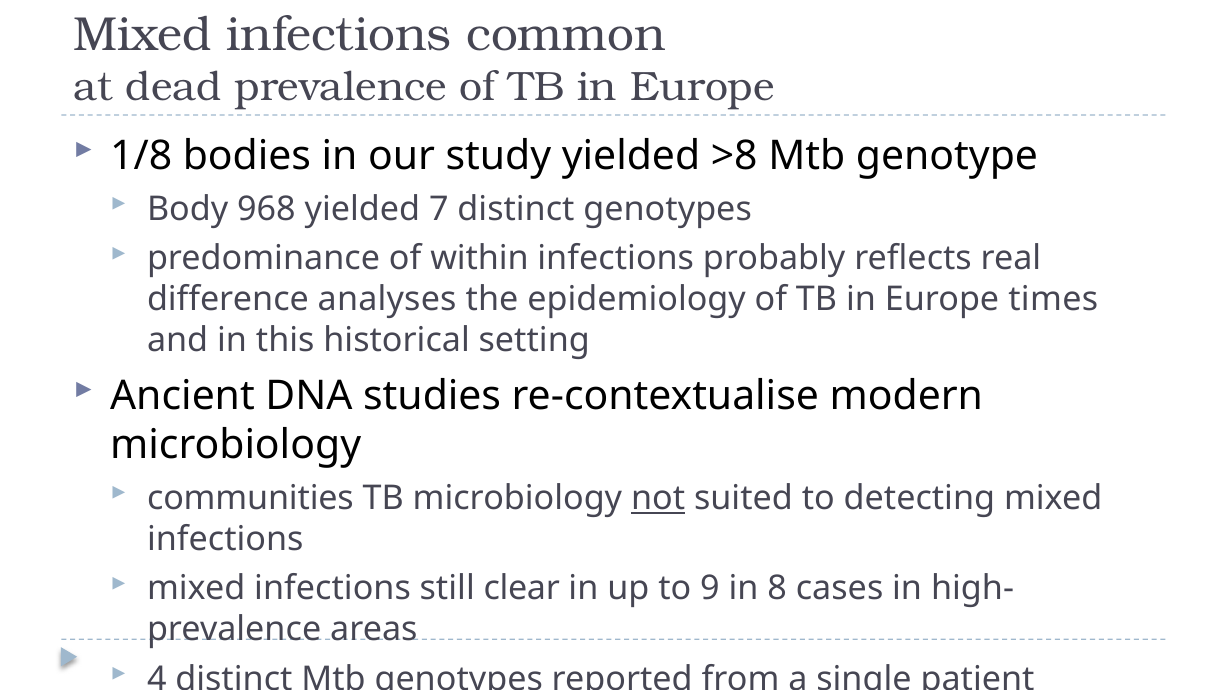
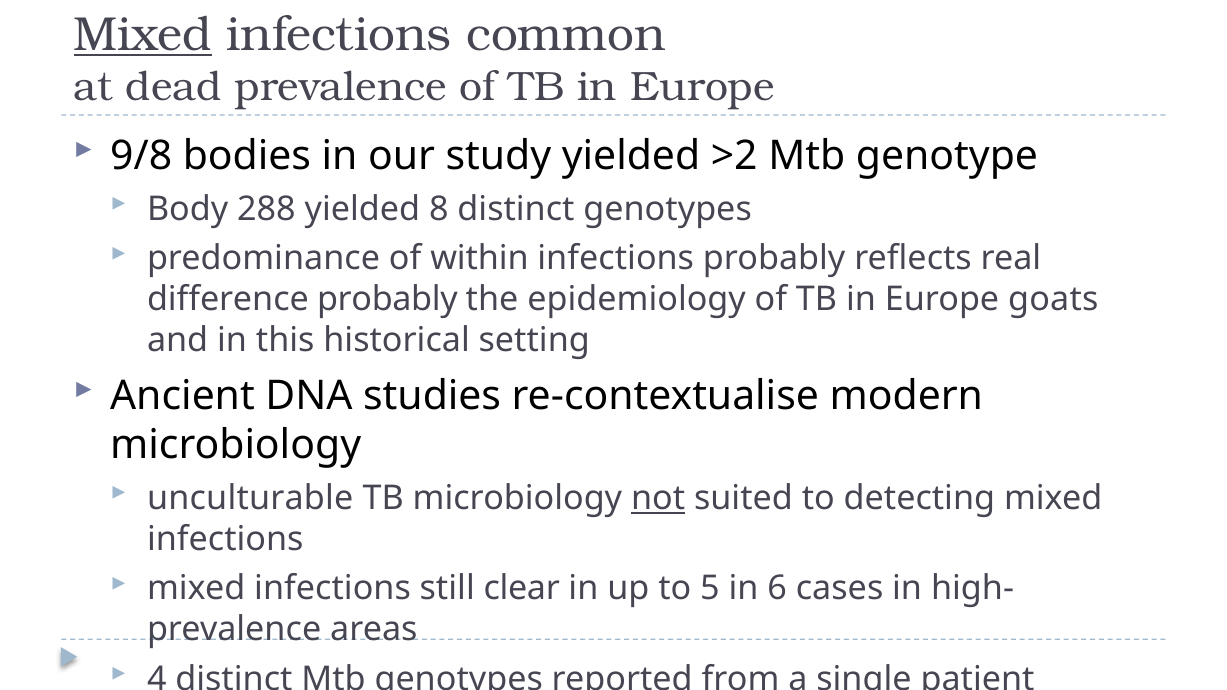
Mixed at (143, 34) underline: none -> present
1/8: 1/8 -> 9/8
>8: >8 -> >2
968: 968 -> 288
7: 7 -> 8
difference analyses: analyses -> probably
times: times -> goats
communities: communities -> unculturable
9: 9 -> 5
8: 8 -> 6
